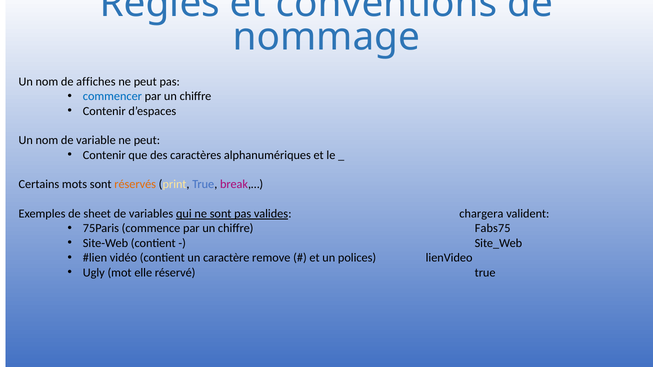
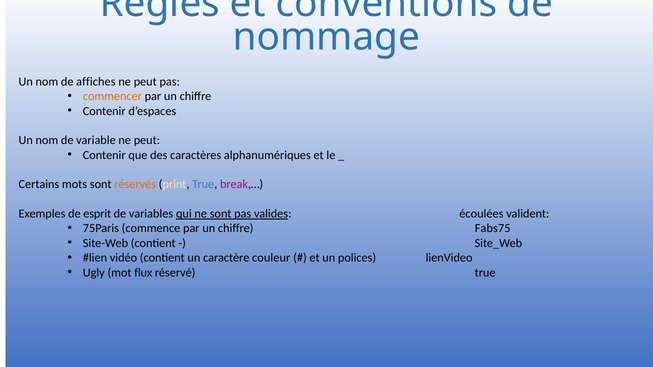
commencer colour: blue -> orange
sheet: sheet -> esprit
chargera: chargera -> écoulées
remove: remove -> couleur
elle: elle -> flux
